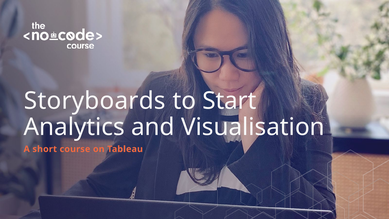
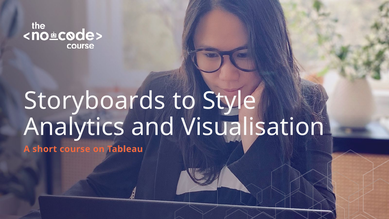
Start: Start -> Style
